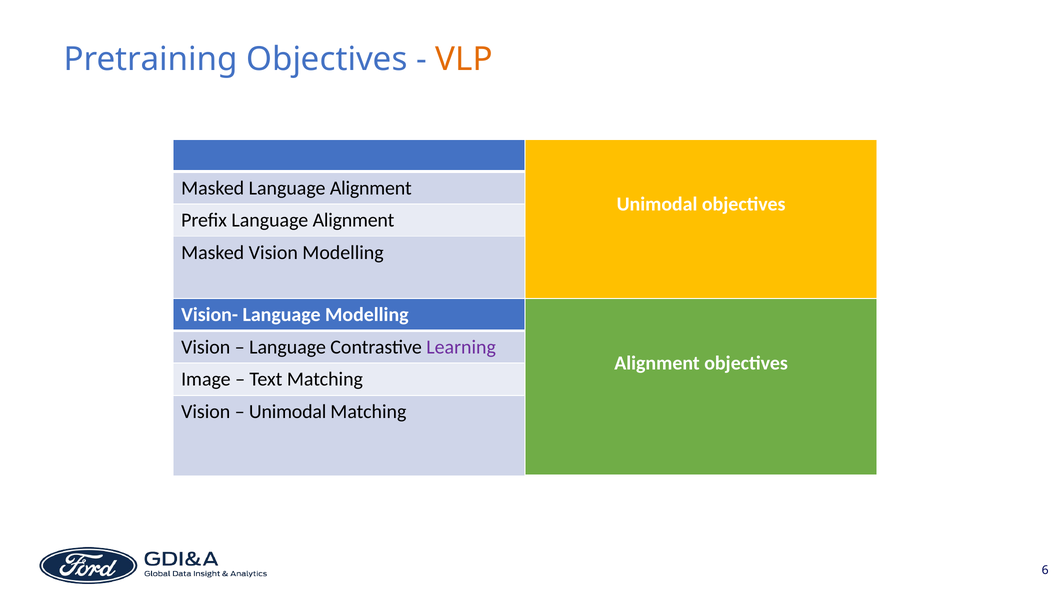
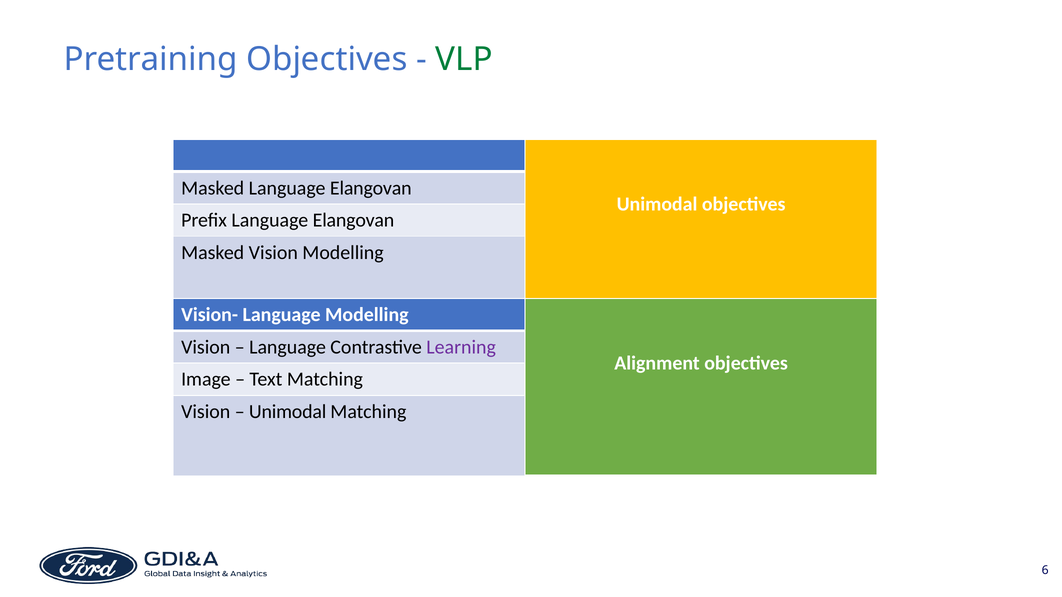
VLP colour: orange -> green
Masked Language Alignment: Alignment -> Elangovan
Prefix Language Alignment: Alignment -> Elangovan
